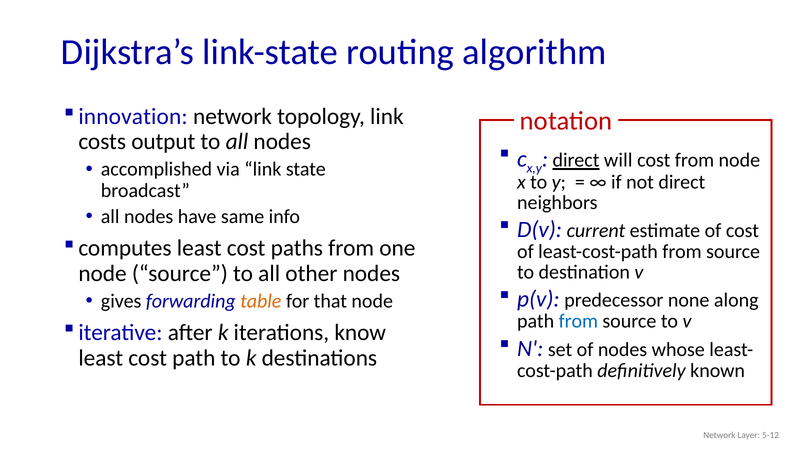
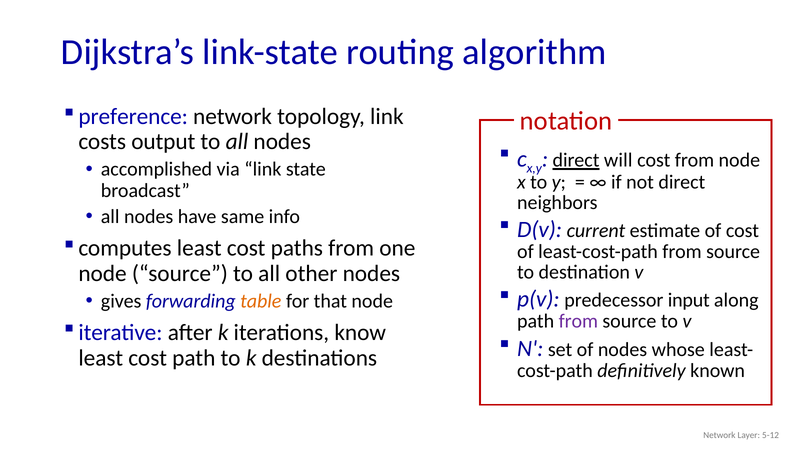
innovation: innovation -> preference
none: none -> input
from at (578, 321) colour: blue -> purple
